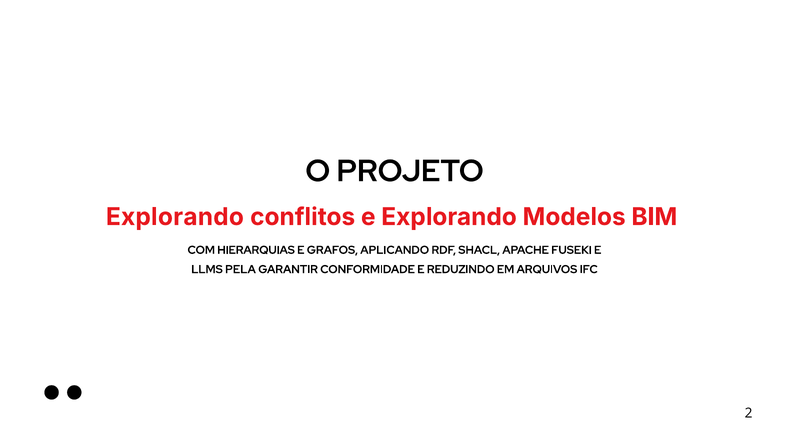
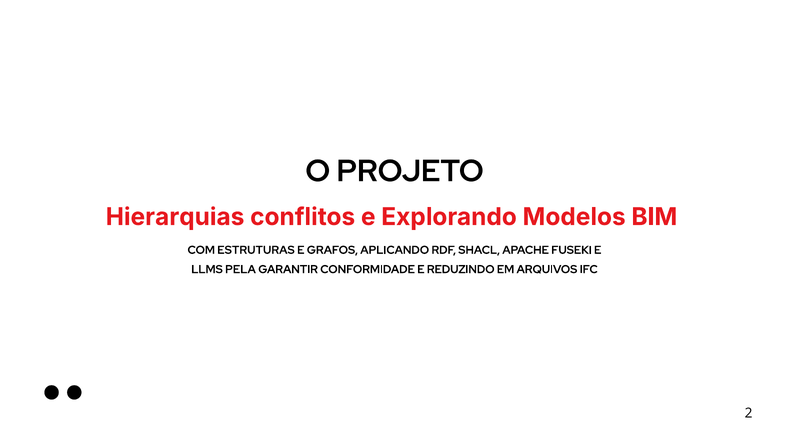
Explorando at (175, 217): Explorando -> Hierarquias
HIERARQUIAS: HIERARQUIAS -> ESTRUTURAS
